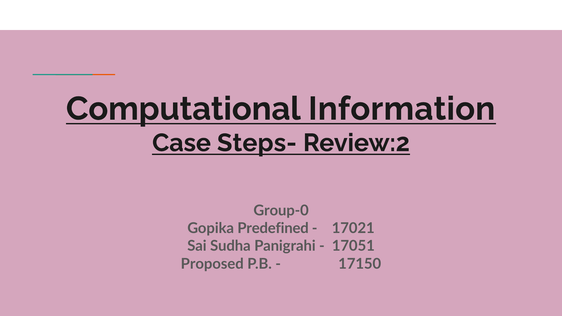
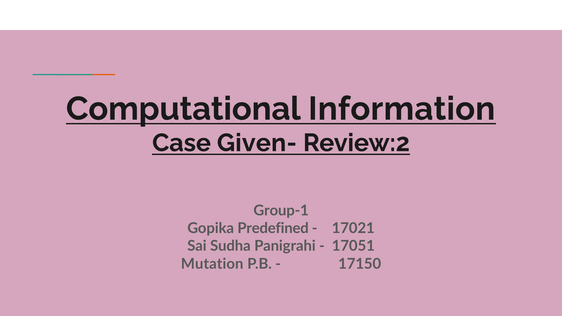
Steps-: Steps- -> Given-
Group-0: Group-0 -> Group-1
Proposed: Proposed -> Mutation
